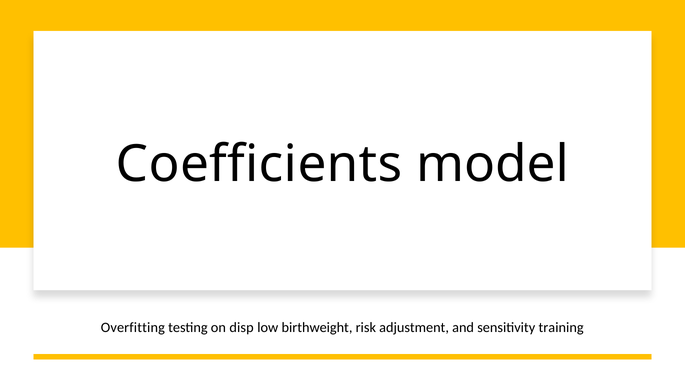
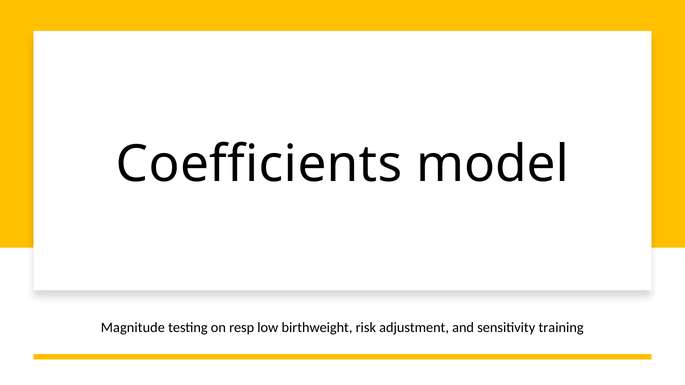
Overfitting: Overfitting -> Magnitude
disp: disp -> resp
